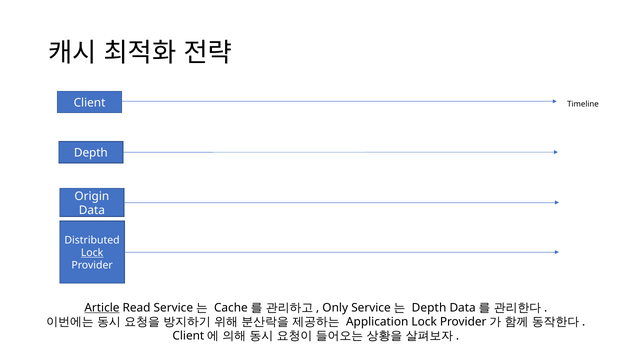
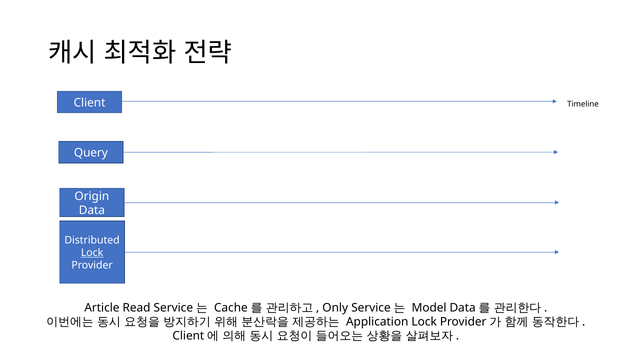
Depth at (91, 153): Depth -> Query
Article underline: present -> none
Depth at (429, 308): Depth -> Model
